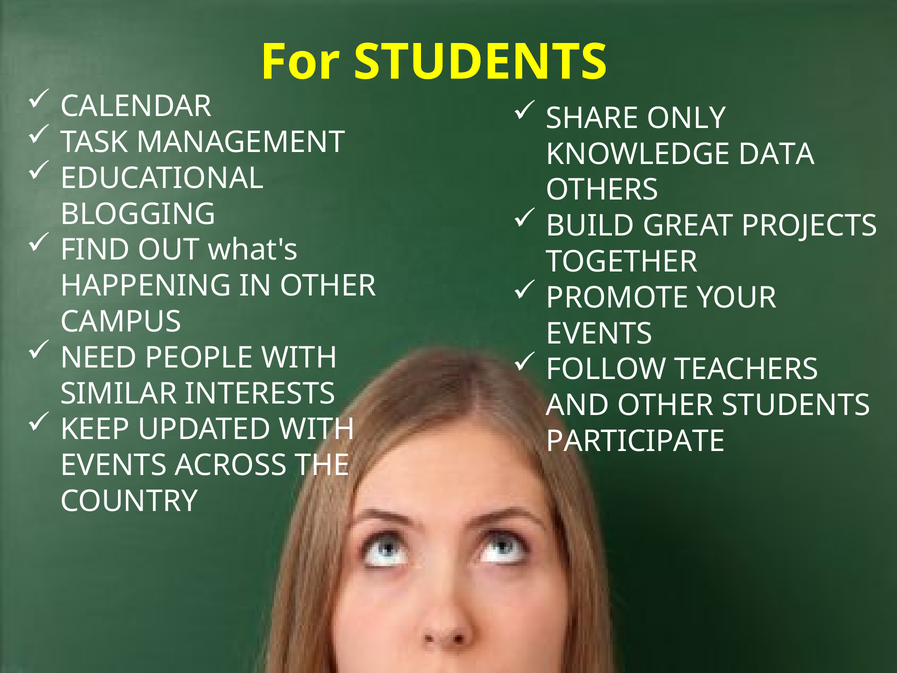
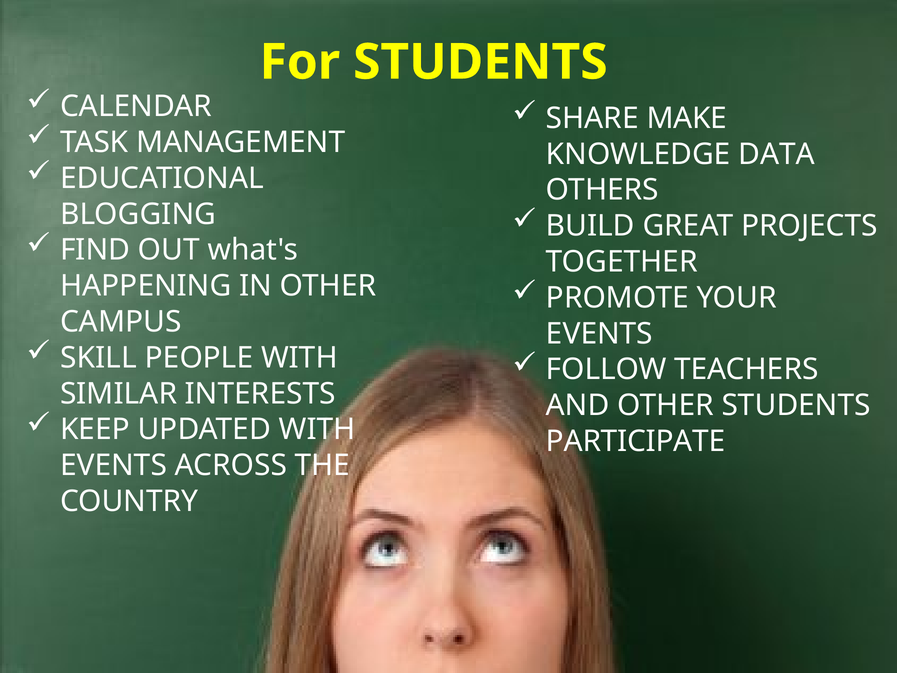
ONLY: ONLY -> MAKE
NEED: NEED -> SKILL
